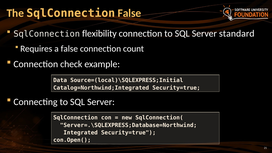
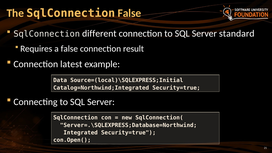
flexibility: flexibility -> different
count: count -> result
check: check -> latest
